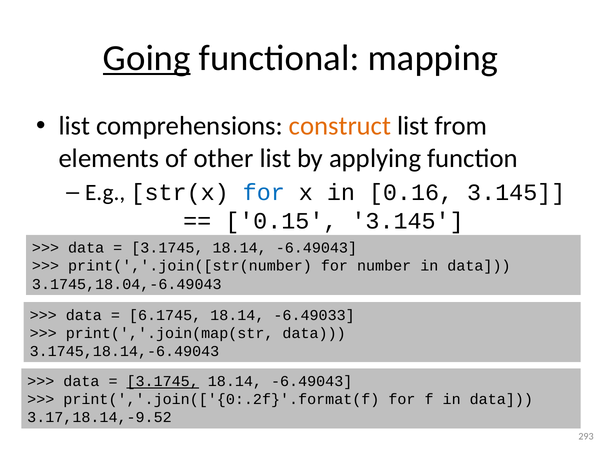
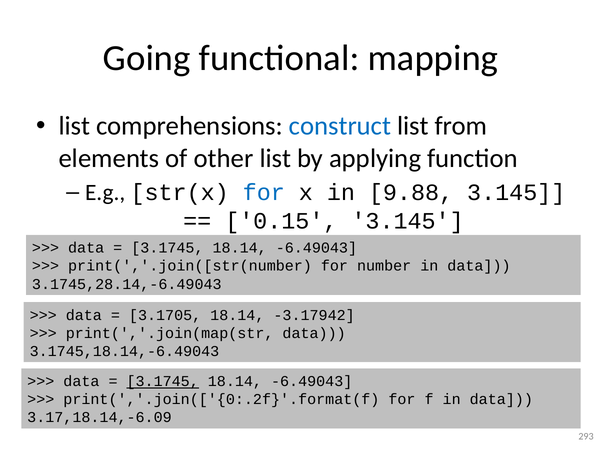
Going underline: present -> none
construct colour: orange -> blue
0.16: 0.16 -> 9.88
3.1745,18.04,-6.49043: 3.1745,18.04,-6.49043 -> 3.1745,28.14,-6.49043
6.1745: 6.1745 -> 3.1705
-6.49033: -6.49033 -> -3.17942
3.17,18.14,-9.52: 3.17,18.14,-9.52 -> 3.17,18.14,-6.09
